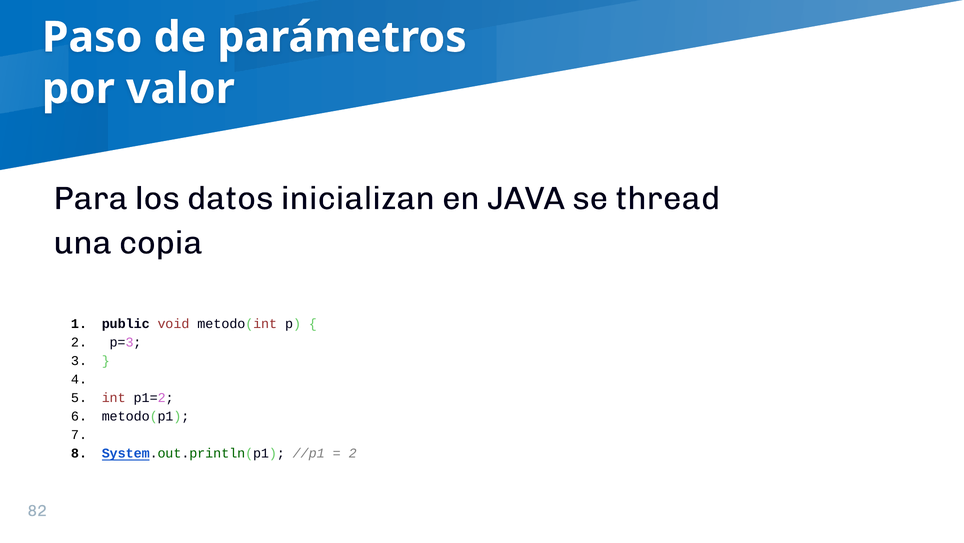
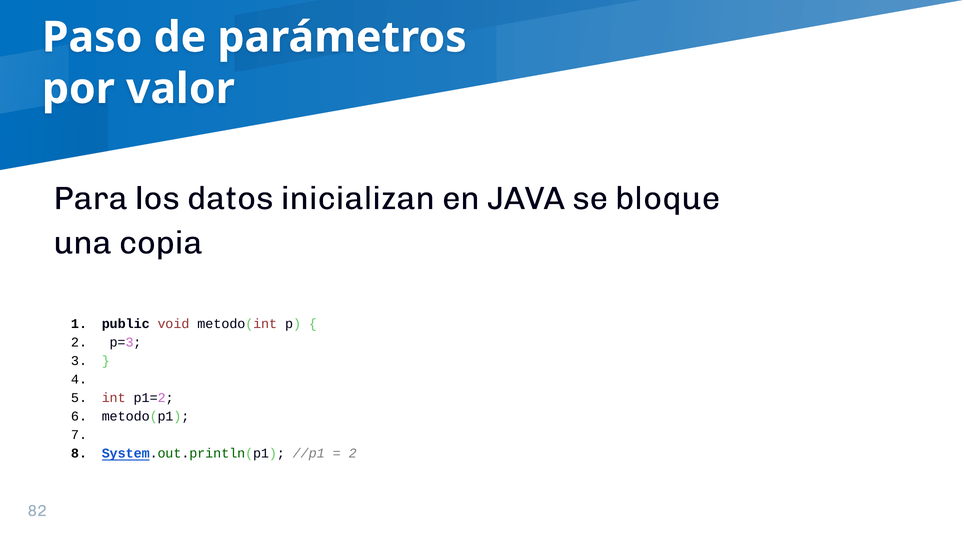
thread: thread -> bloque
